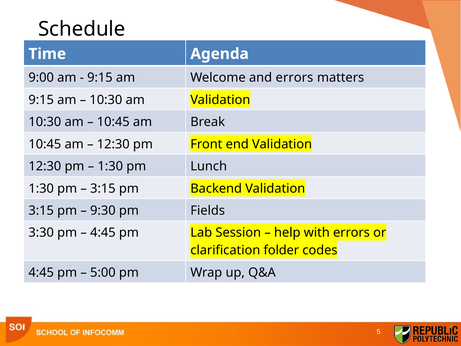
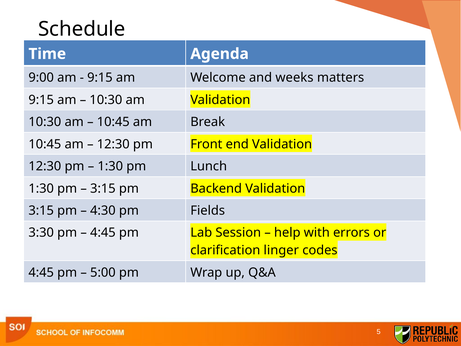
and errors: errors -> weeks
9:30: 9:30 -> 4:30
folder: folder -> linger
